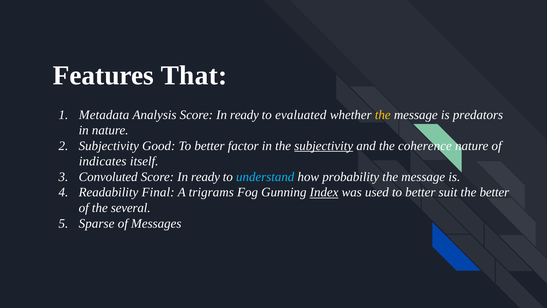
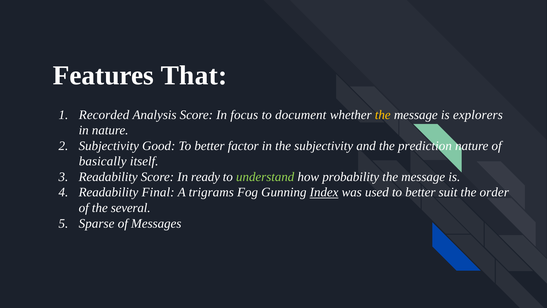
Metadata: Metadata -> Recorded
Analysis Score In ready: ready -> focus
evaluated: evaluated -> document
predators: predators -> explorers
subjectivity at (324, 146) underline: present -> none
coherence: coherence -> prediction
indicates: indicates -> basically
Convoluted at (108, 177): Convoluted -> Readability
understand colour: light blue -> light green
the better: better -> order
